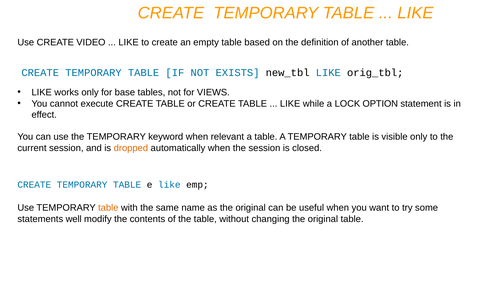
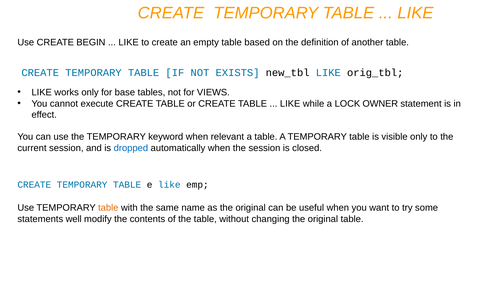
VIDEO: VIDEO -> BEGIN
OPTION: OPTION -> OWNER
dropped colour: orange -> blue
